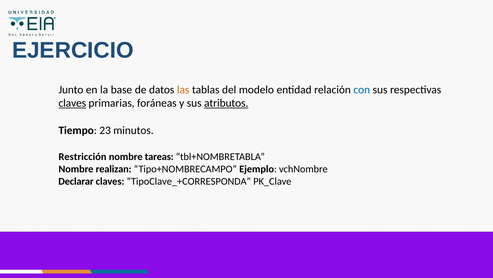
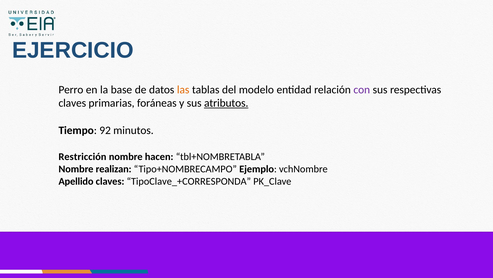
Junto: Junto -> Perro
con colour: blue -> purple
claves at (72, 103) underline: present -> none
23: 23 -> 92
tareas: tareas -> hacen
Declarar: Declarar -> Apellido
